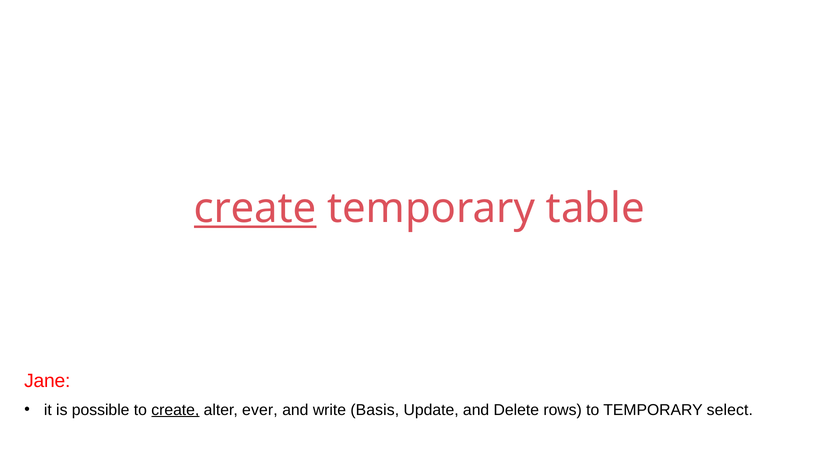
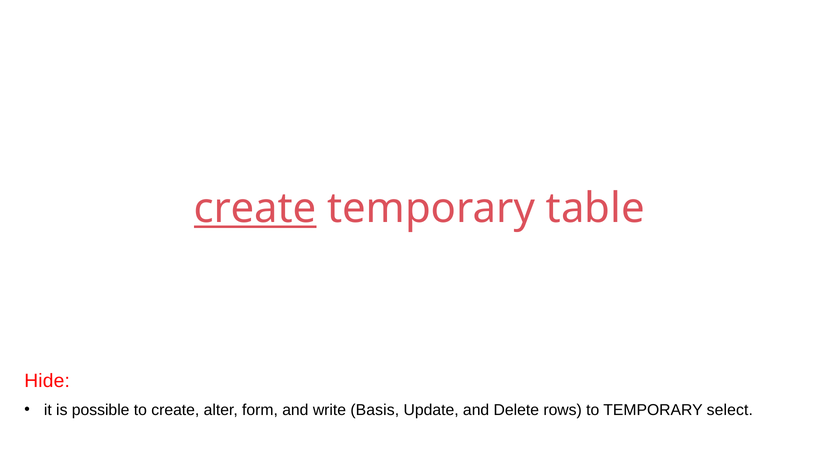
Jane: Jane -> Hide
create at (175, 410) underline: present -> none
ever: ever -> form
